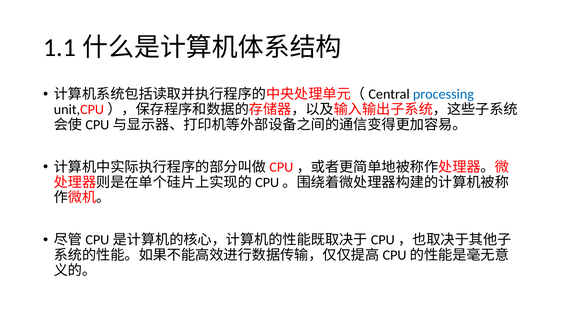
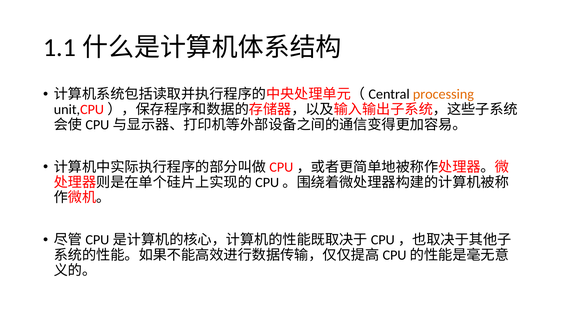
processing colour: blue -> orange
